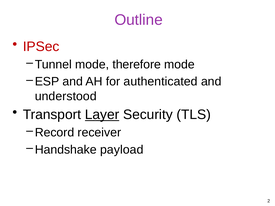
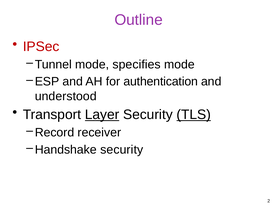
therefore: therefore -> specifies
authenticated: authenticated -> authentication
TLS underline: none -> present
Handshake payload: payload -> security
